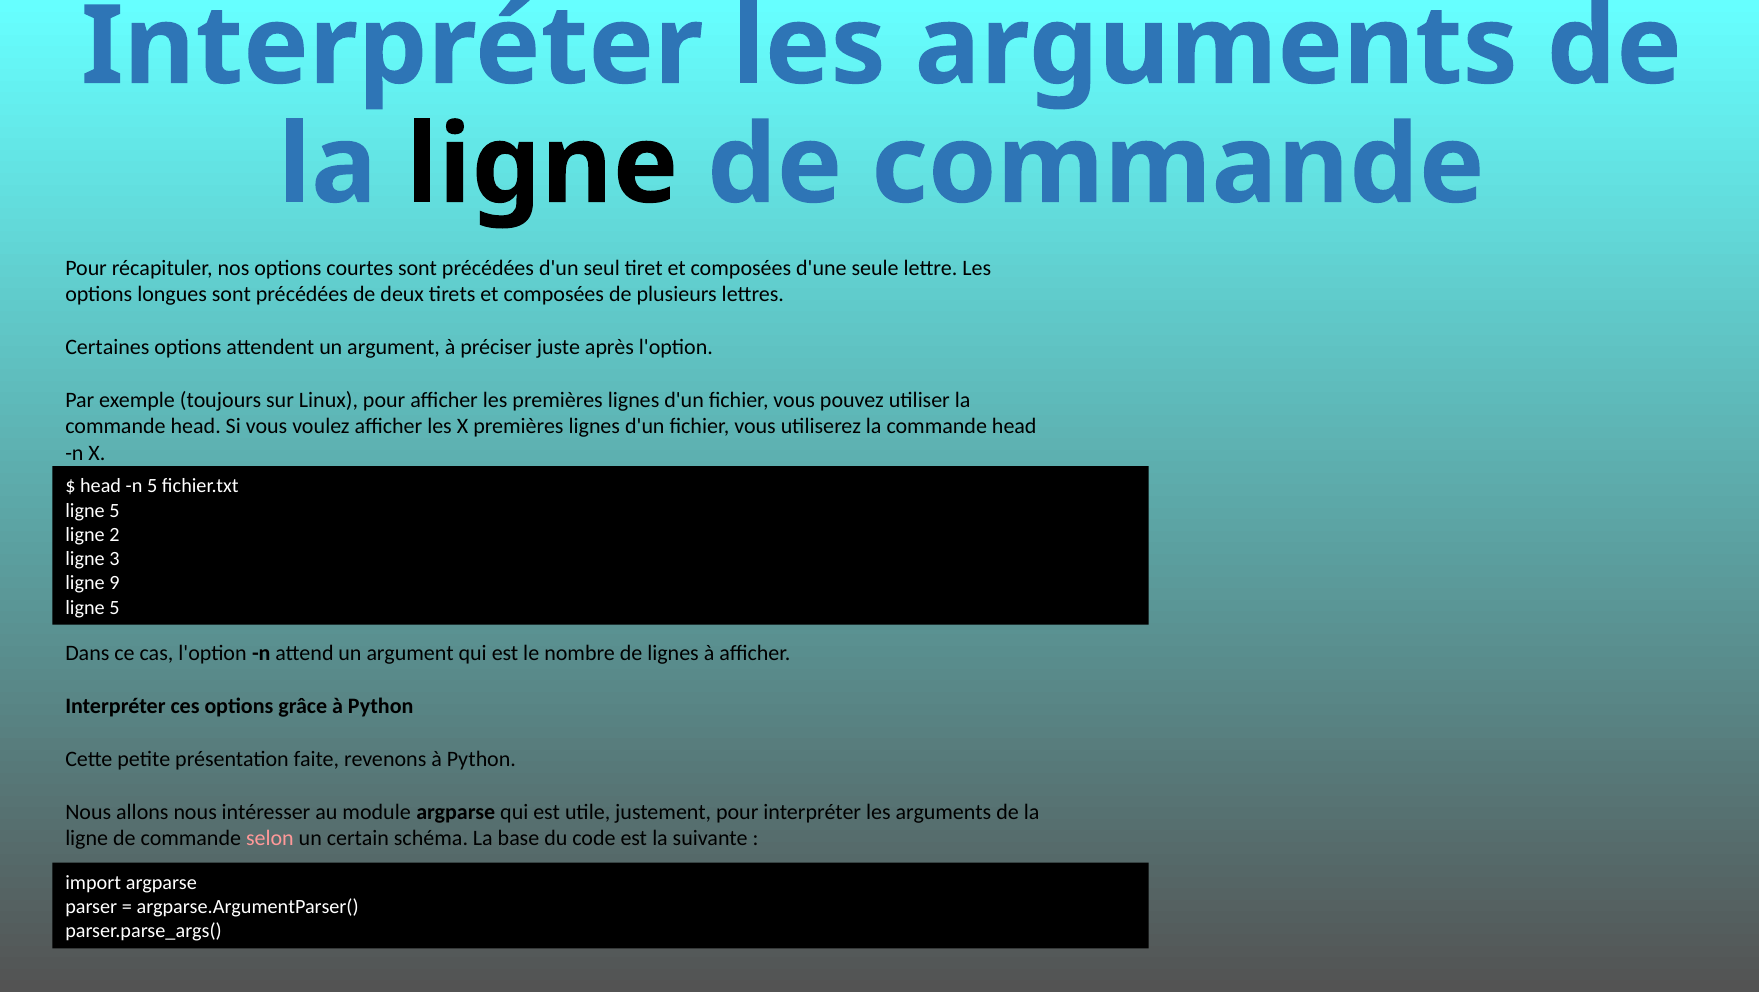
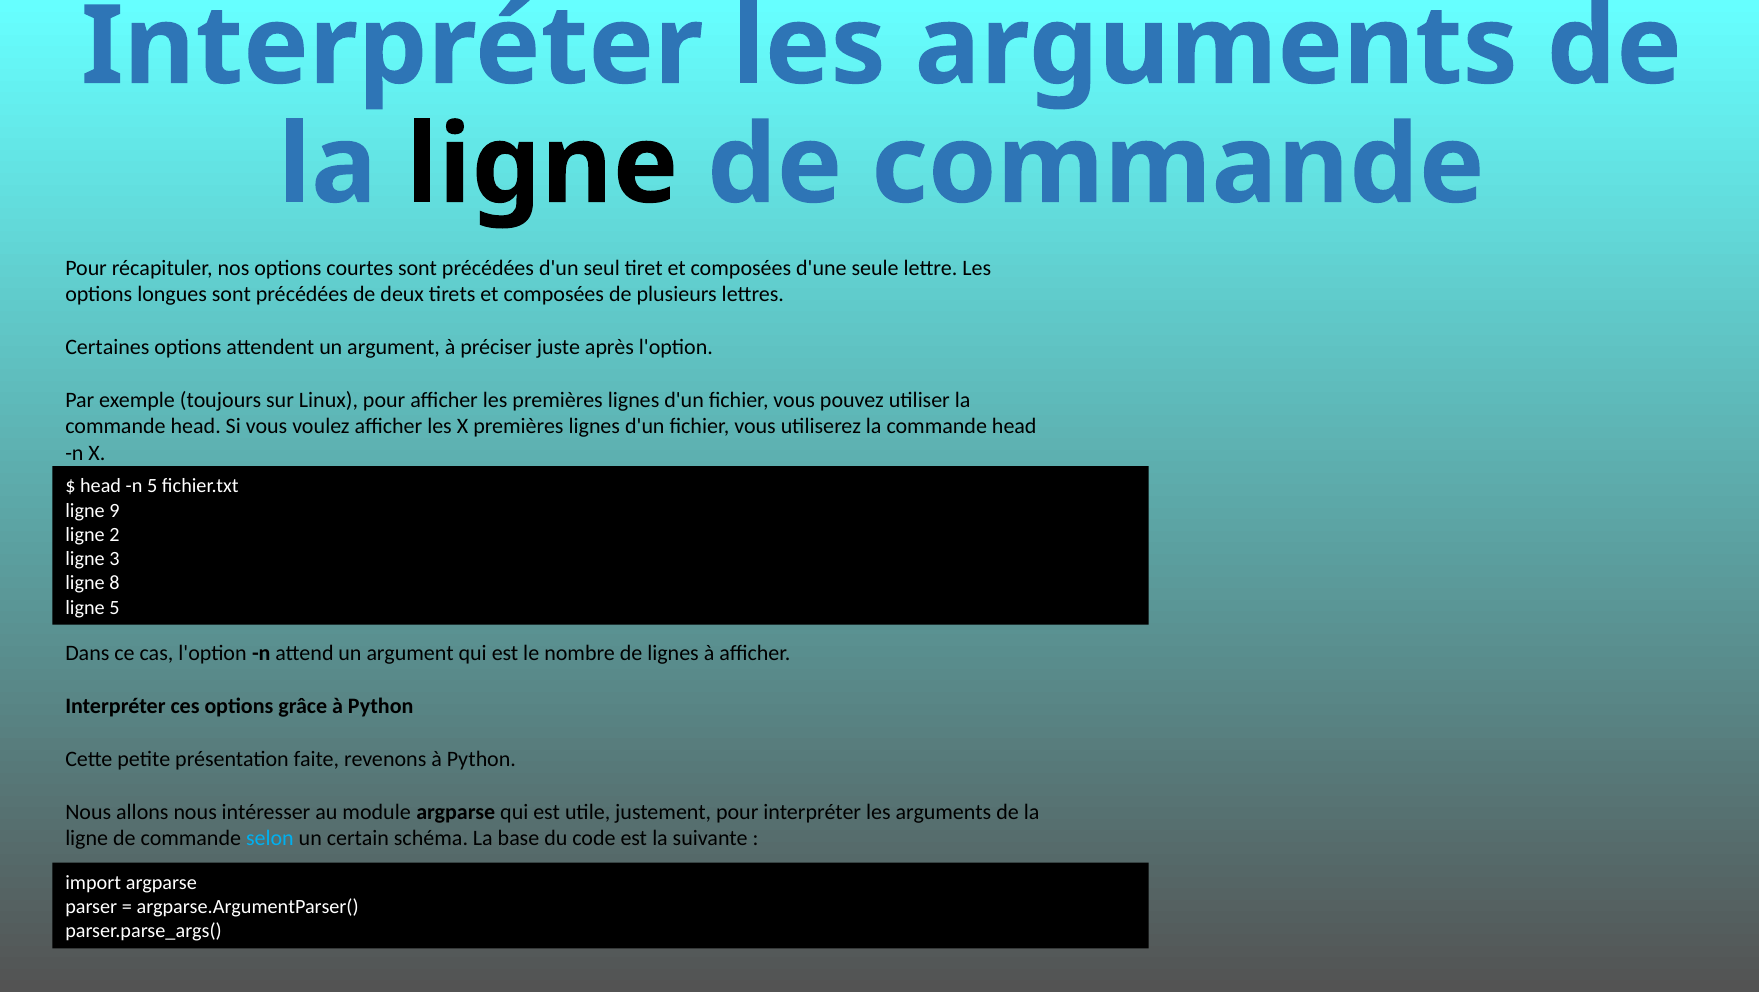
5 at (114, 510): 5 -> 9
9: 9 -> 8
selon colour: pink -> light blue
